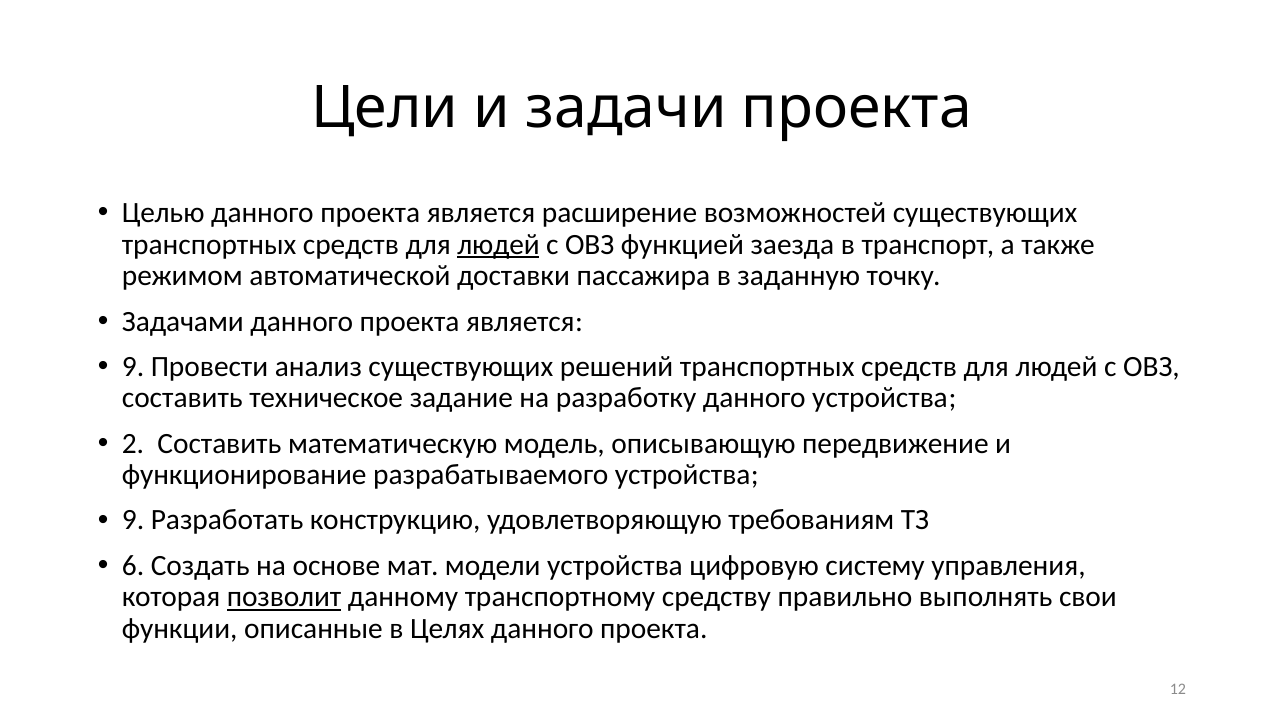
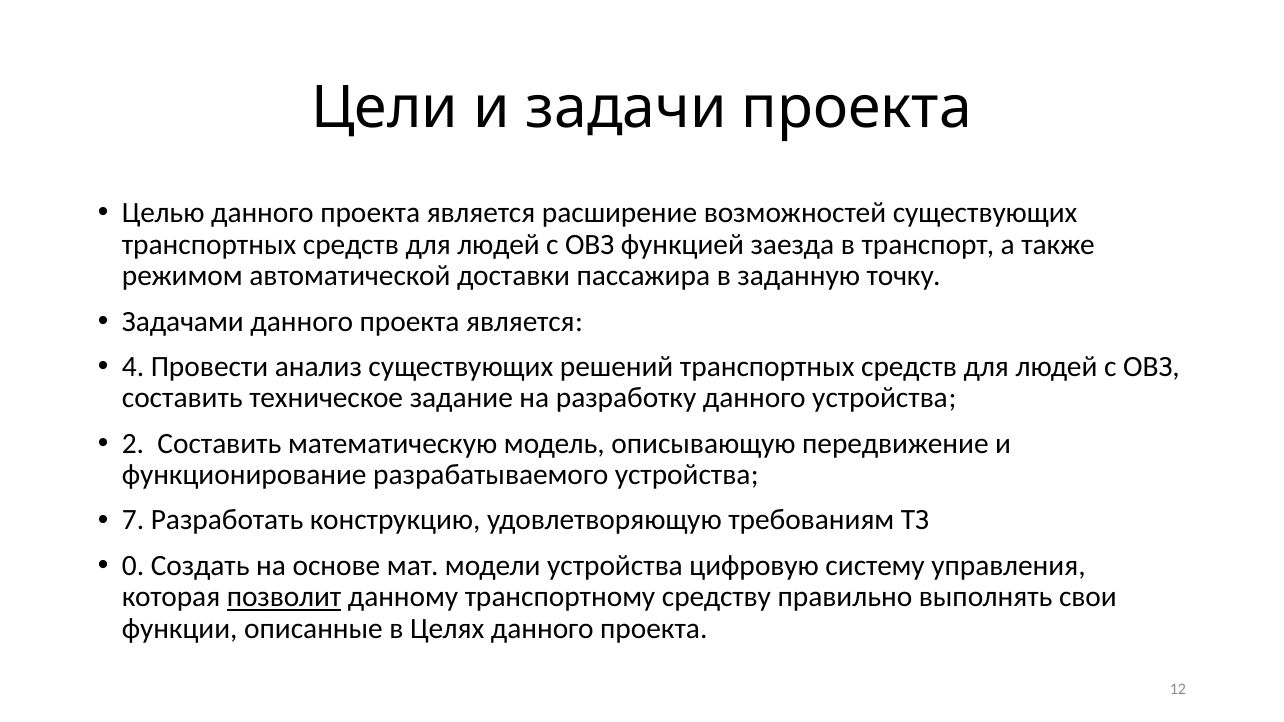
людей at (499, 245) underline: present -> none
9 at (133, 367): 9 -> 4
9 at (133, 520): 9 -> 7
6: 6 -> 0
